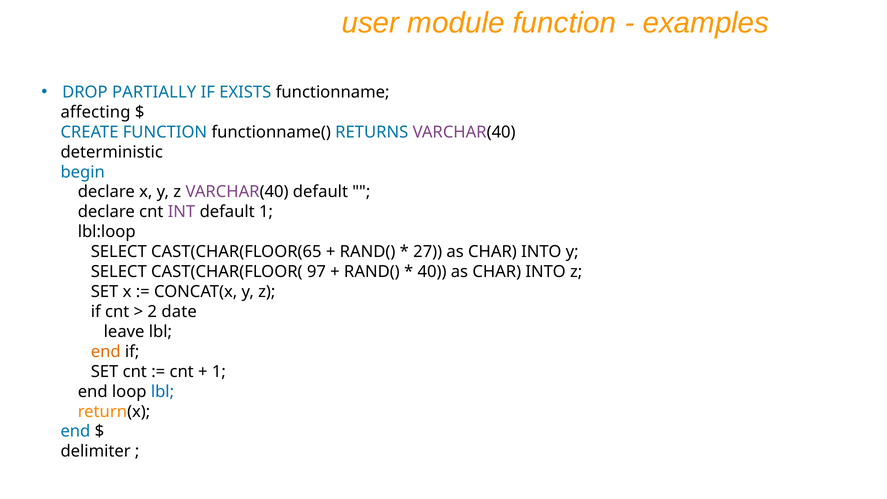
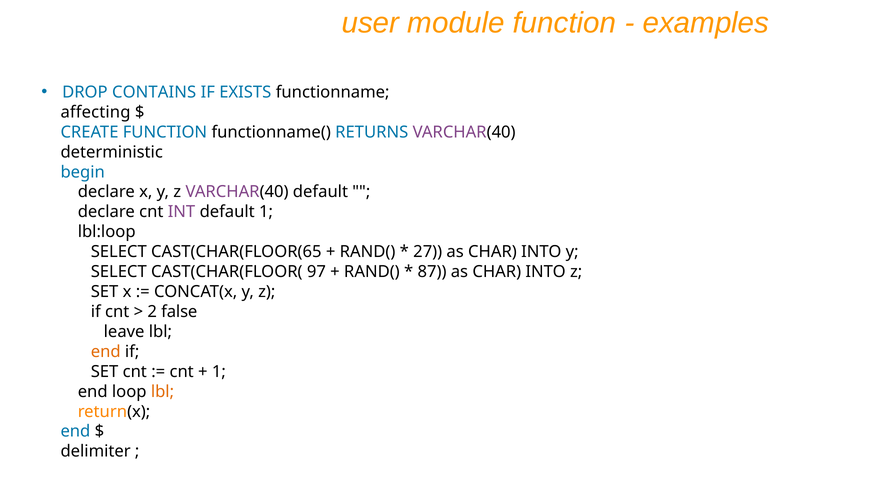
PARTIALLY: PARTIALLY -> CONTAINS
40: 40 -> 87
date: date -> false
lbl at (162, 392) colour: blue -> orange
